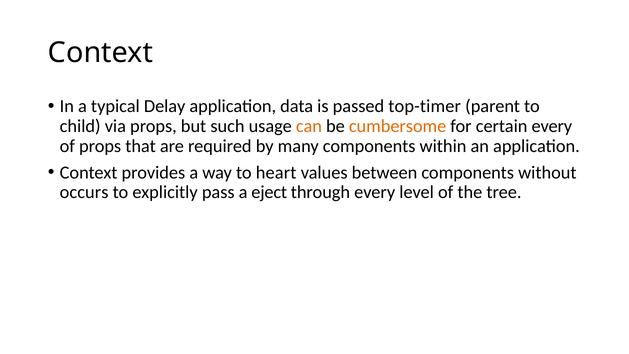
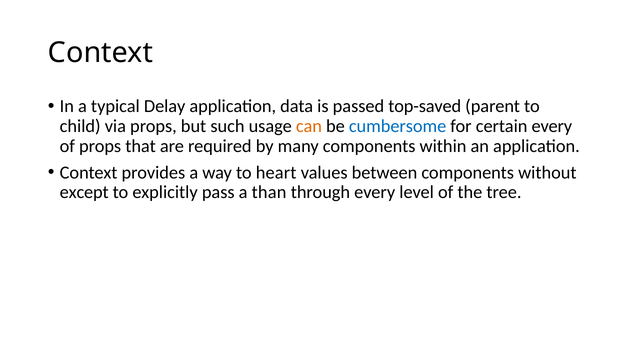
top-timer: top-timer -> top-saved
cumbersome colour: orange -> blue
occurs: occurs -> except
eject: eject -> than
